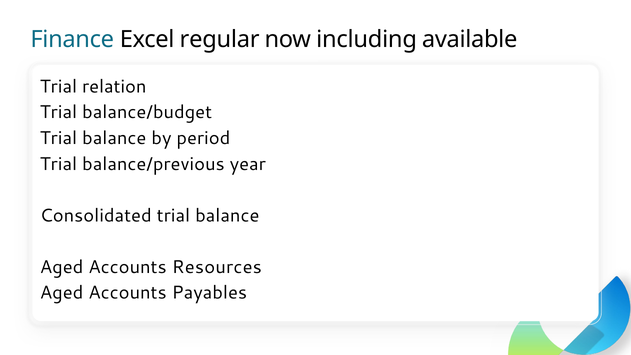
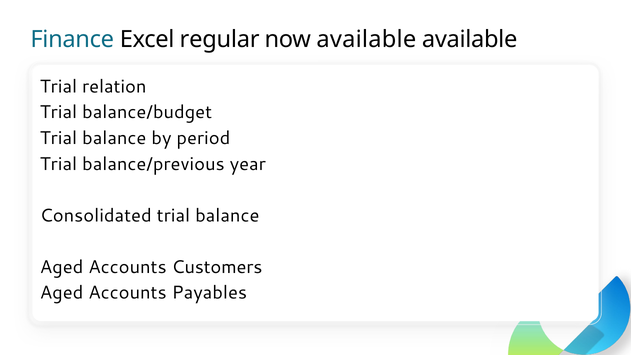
now including: including -> available
Resources: Resources -> Customers
